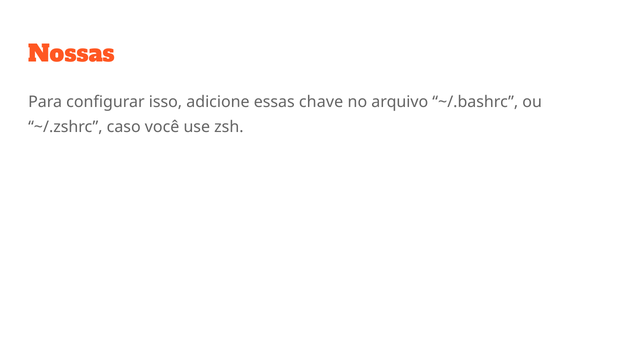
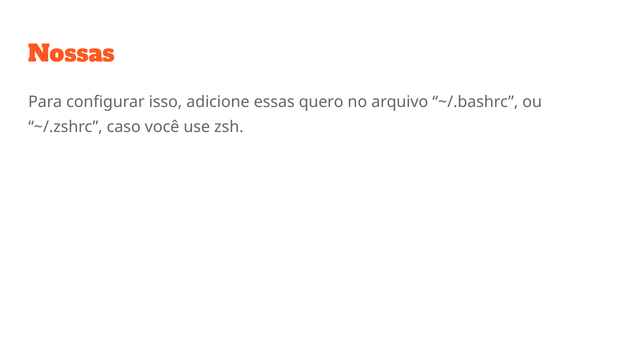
chave: chave -> quero
